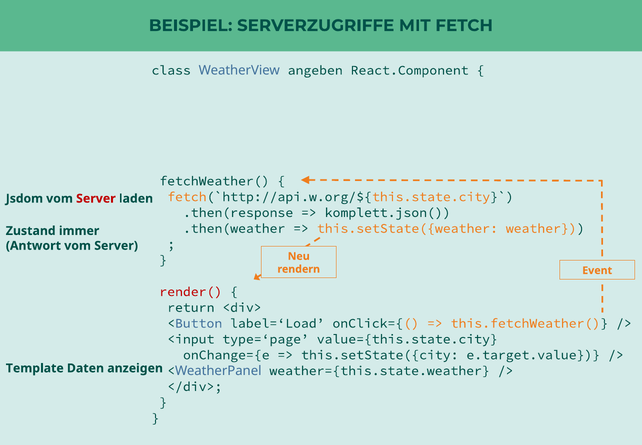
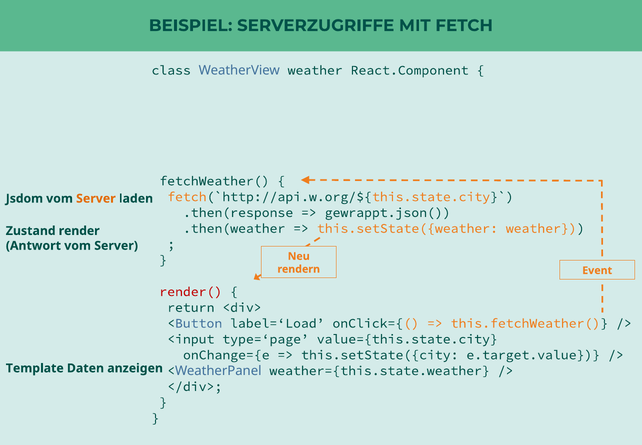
WeatherView angeben: angeben -> weather
Server at (96, 198) colour: red -> orange
komplett.json(: komplett.json( -> gewrappt.json(
immer: immer -> render
